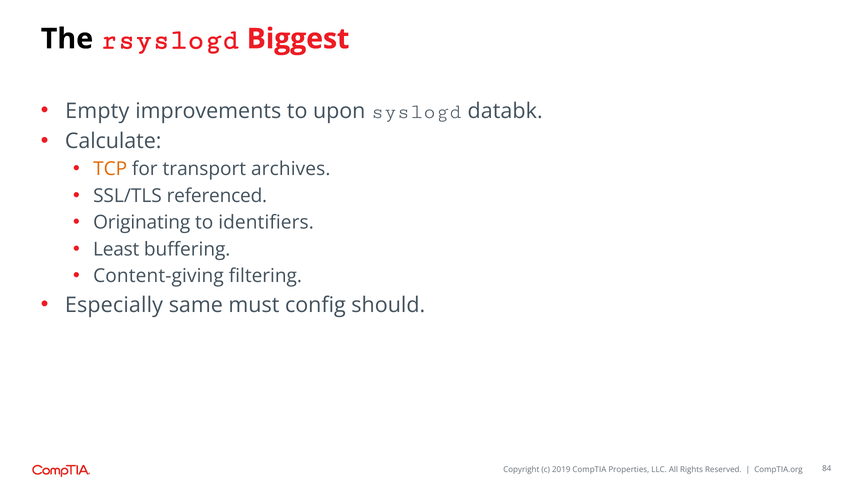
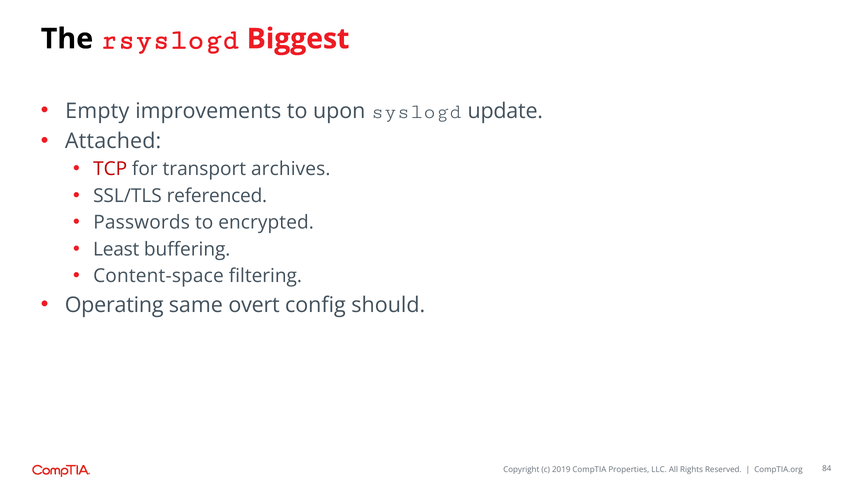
databk: databk -> update
Calculate: Calculate -> Attached
TCP colour: orange -> red
Originating: Originating -> Passwords
identifiers: identifiers -> encrypted
Content-giving: Content-giving -> Content-space
Especially: Especially -> Operating
must: must -> overt
